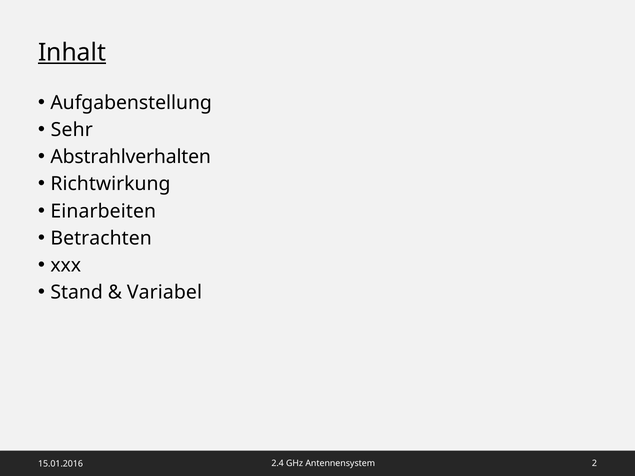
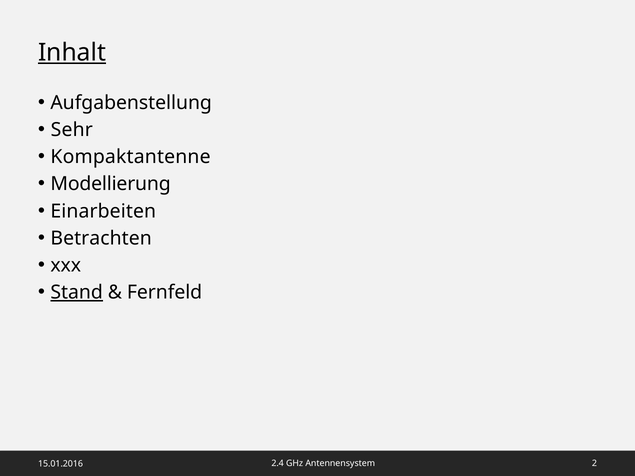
Abstrahlverhalten: Abstrahlverhalten -> Kompaktantenne
Richtwirkung: Richtwirkung -> Modellierung
Stand underline: none -> present
Variabel: Variabel -> Fernfeld
